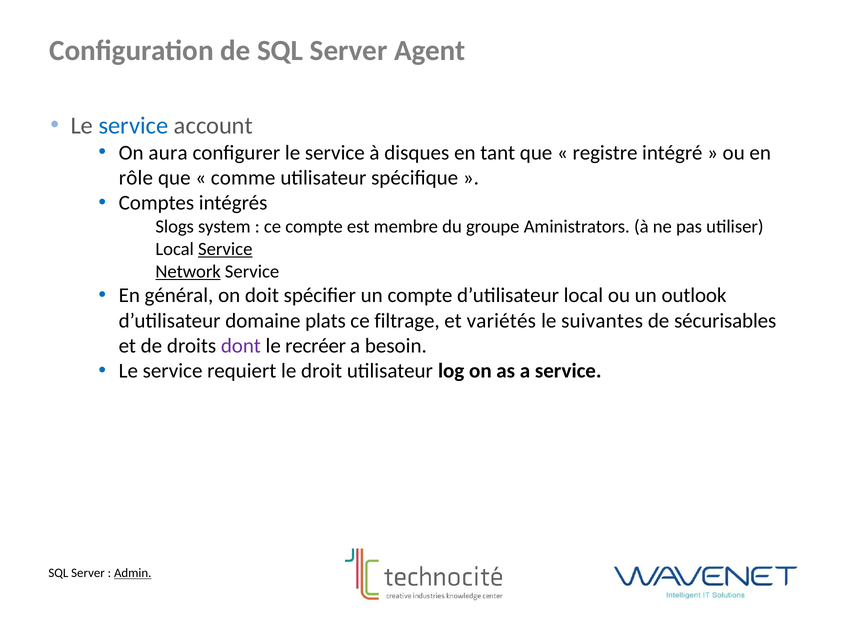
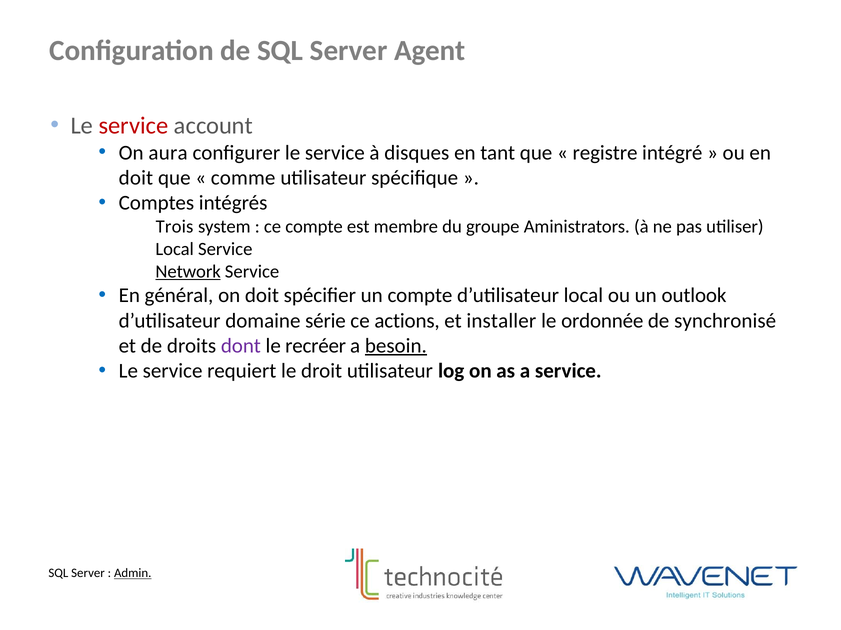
service at (133, 126) colour: blue -> red
rôle at (136, 178): rôle -> doit
Slogs: Slogs -> Trois
Service at (225, 249) underline: present -> none
plats: plats -> série
filtrage: filtrage -> actions
variétés: variétés -> installer
suivantes: suivantes -> ordonnée
sécurisables: sécurisables -> synchronisé
besoin underline: none -> present
